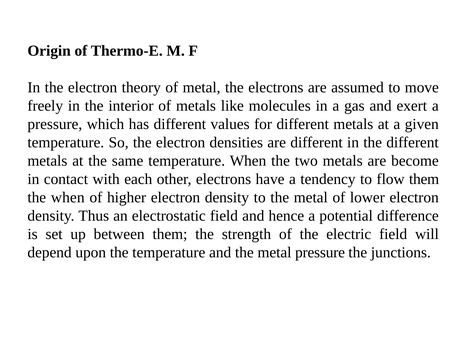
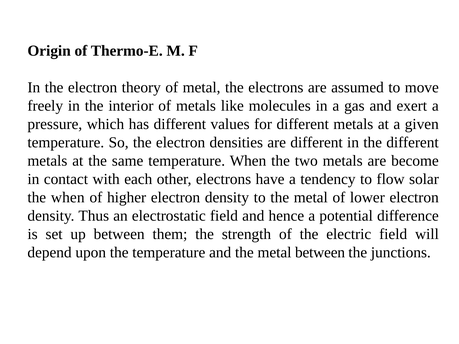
flow them: them -> solar
metal pressure: pressure -> between
